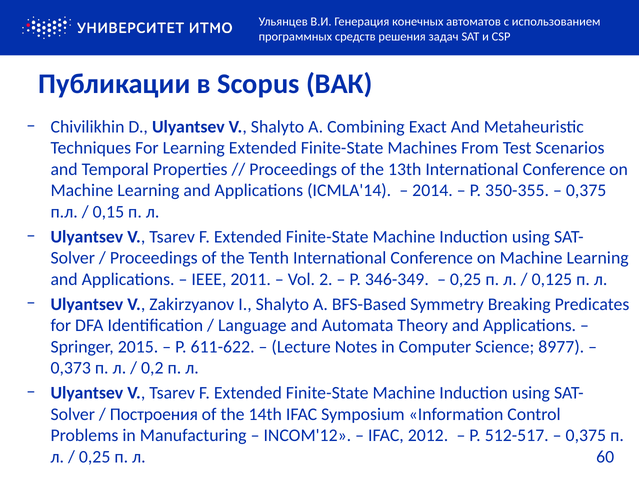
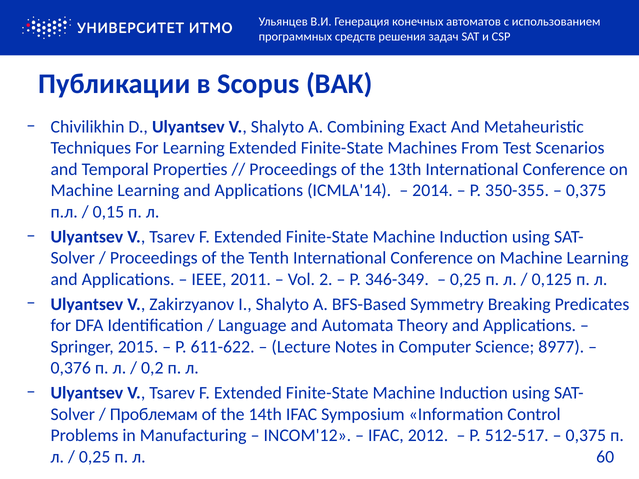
0,373: 0,373 -> 0,376
Построения: Построения -> Проблемам
